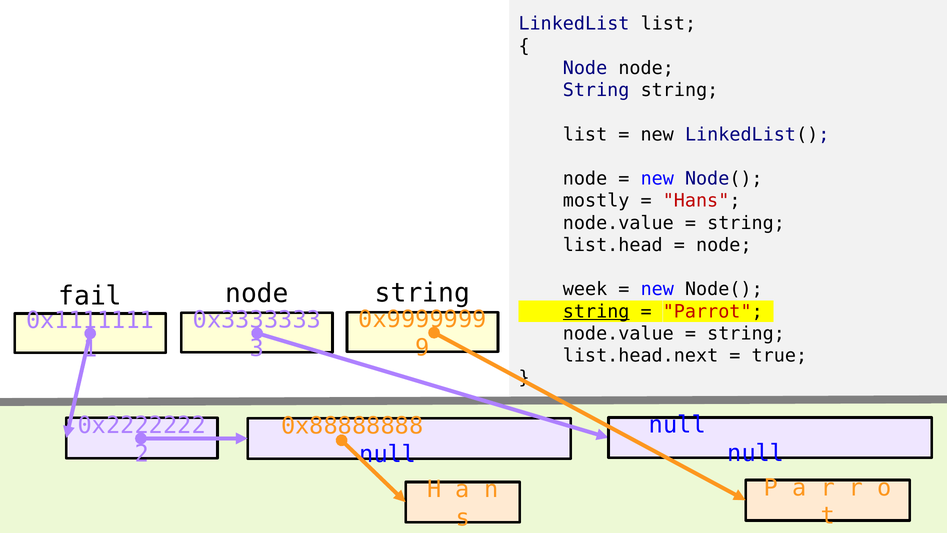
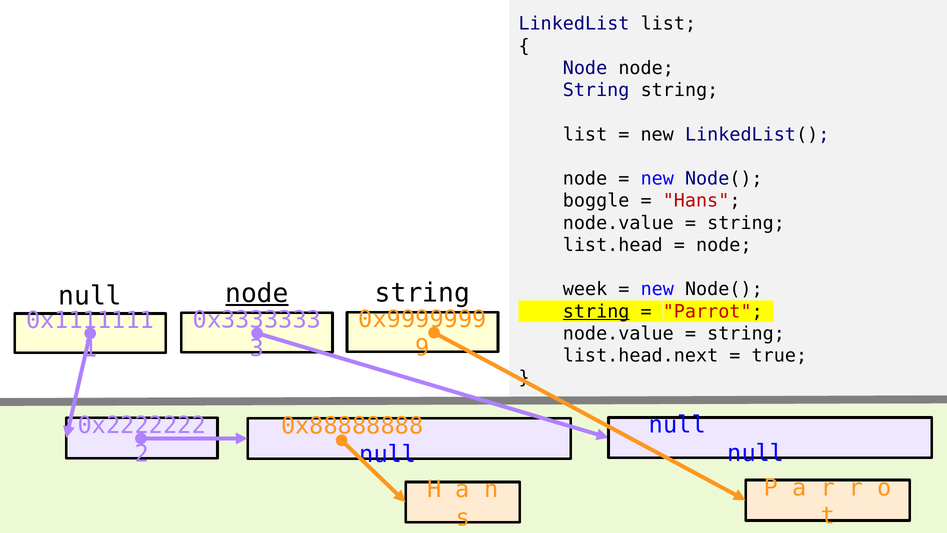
mostly: mostly -> boggle
node at (257, 294) underline: none -> present
fail at (90, 296): fail -> null
